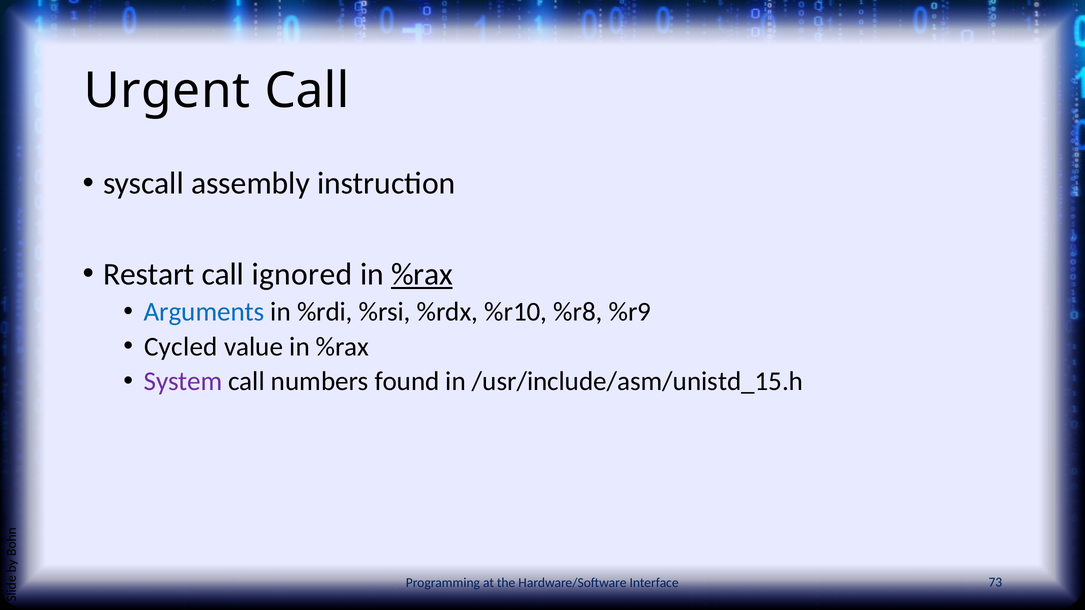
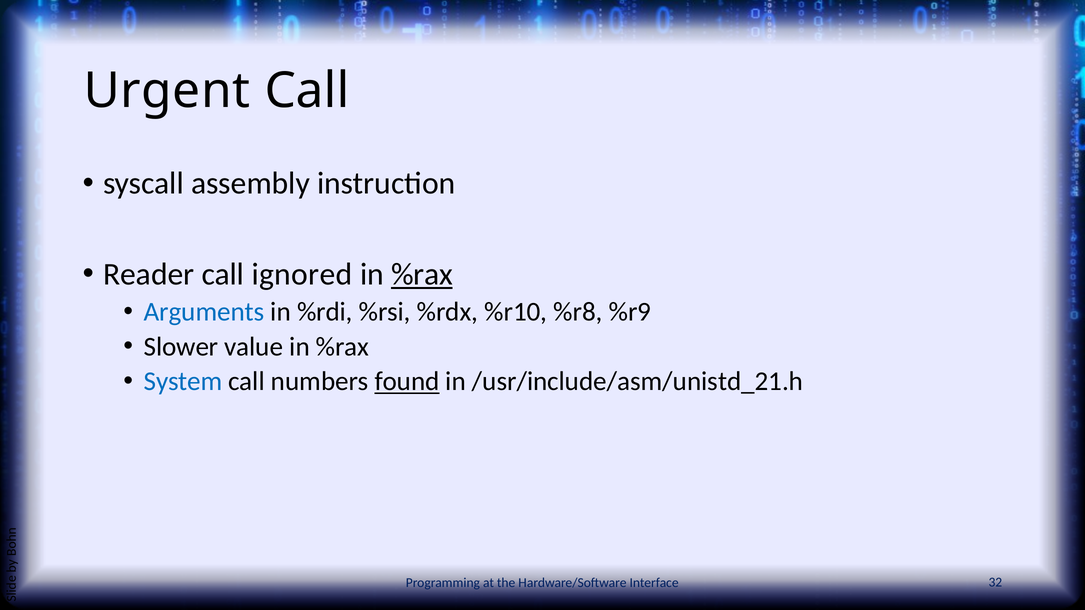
Restart: Restart -> Reader
Cycled: Cycled -> Slower
System colour: purple -> blue
found underline: none -> present
/usr/include/asm/unistd_15.h: /usr/include/asm/unistd_15.h -> /usr/include/asm/unistd_21.h
73: 73 -> 32
